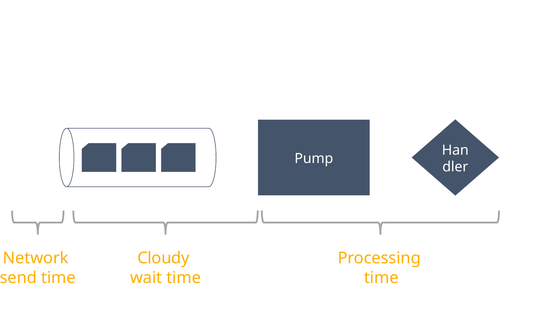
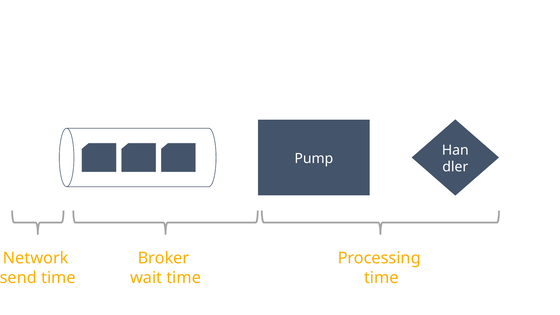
Cloudy: Cloudy -> Broker
